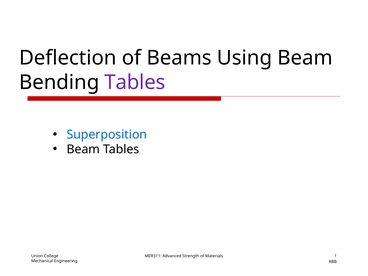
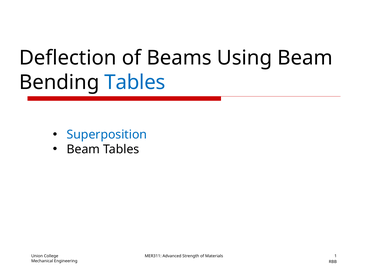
Tables at (135, 82) colour: purple -> blue
